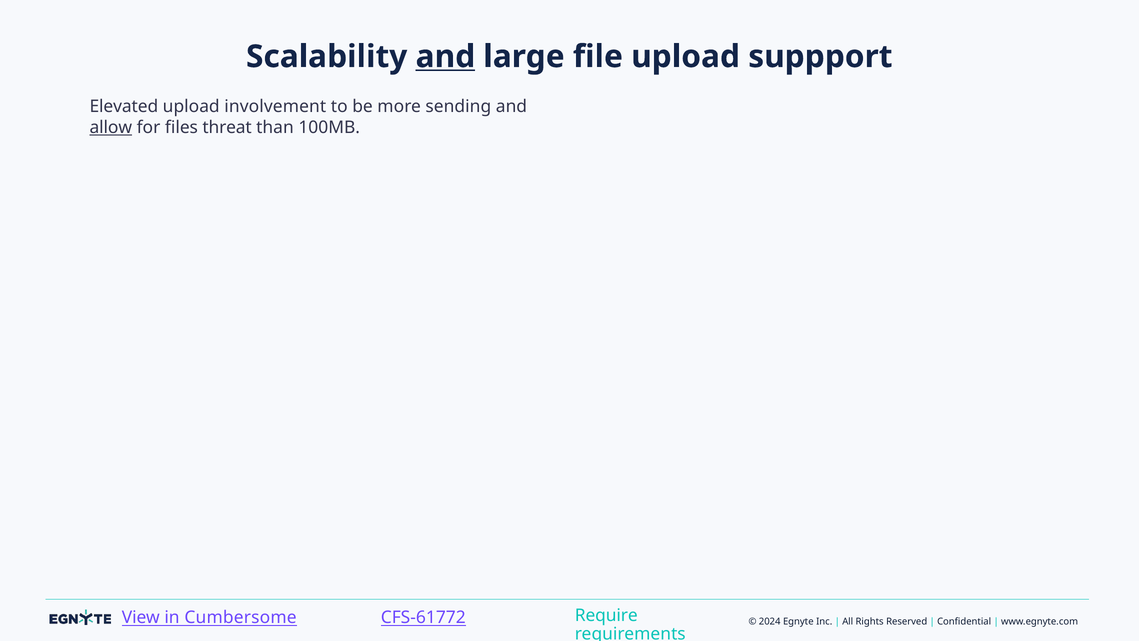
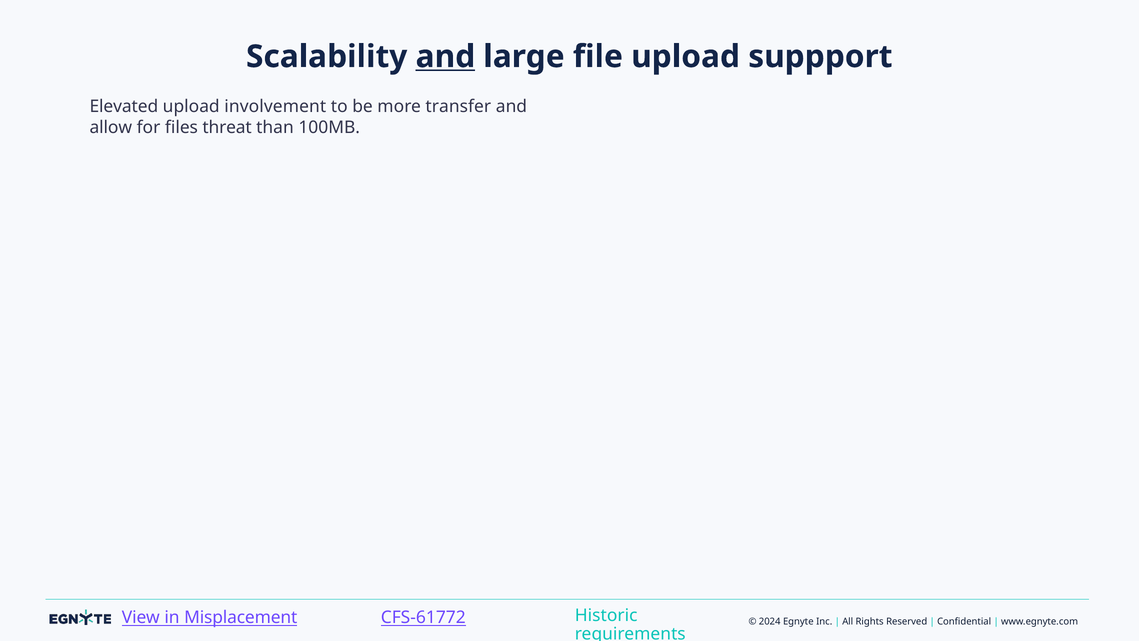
sending: sending -> transfer
allow underline: present -> none
Cumbersome: Cumbersome -> Misplacement
Require: Require -> Historic
